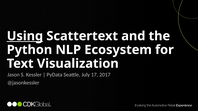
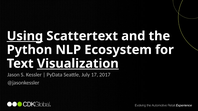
Visualization underline: none -> present
